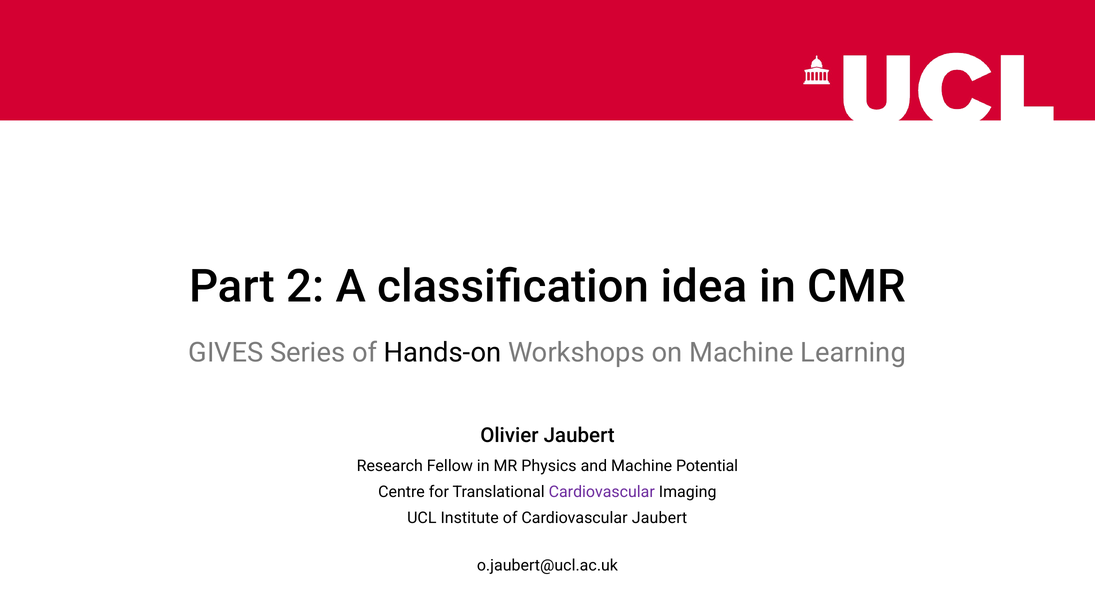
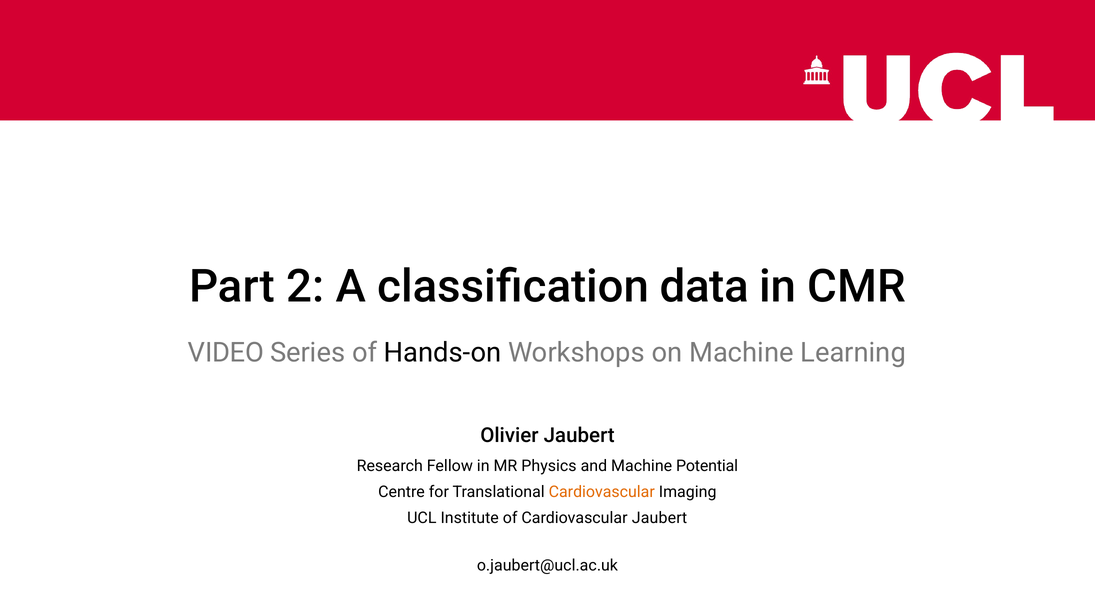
idea: idea -> data
GIVES: GIVES -> VIDEO
Cardiovascular at (602, 492) colour: purple -> orange
